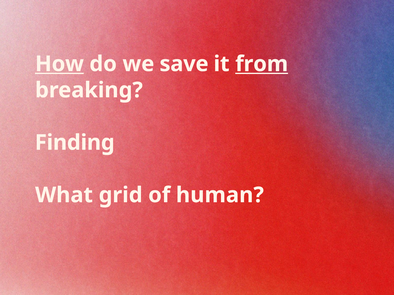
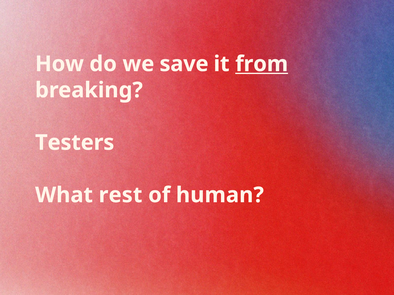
How underline: present -> none
Finding: Finding -> Testers
grid: grid -> rest
